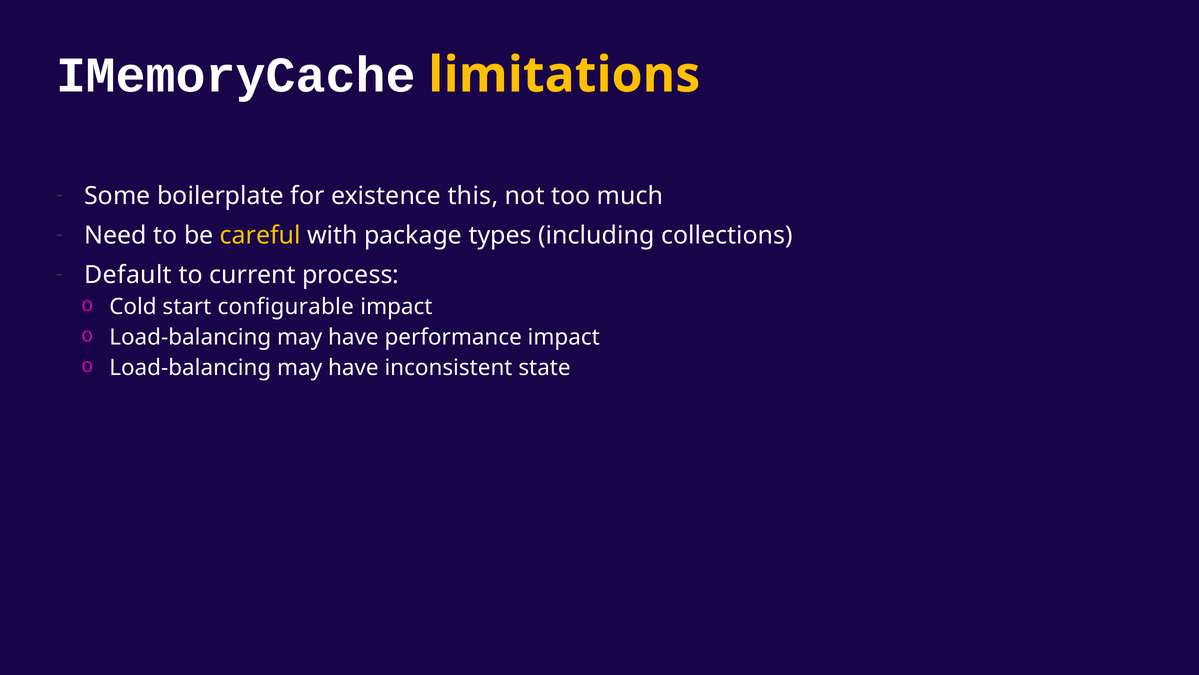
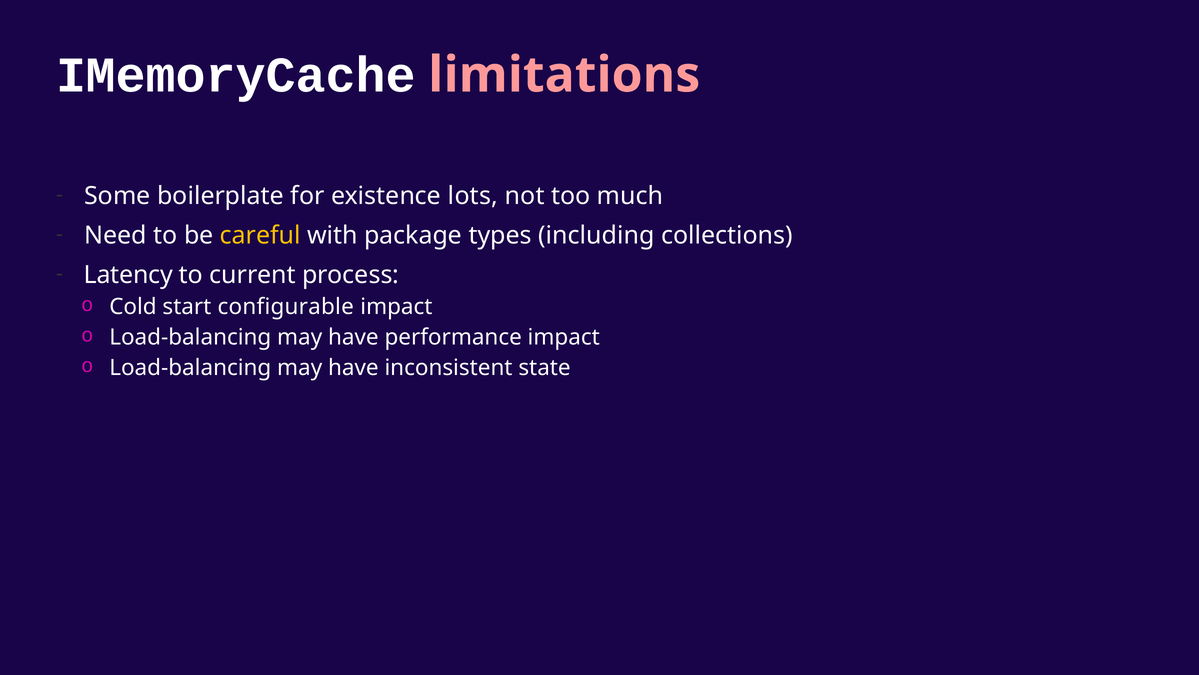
limitations colour: yellow -> pink
this: this -> lots
Default: Default -> Latency
